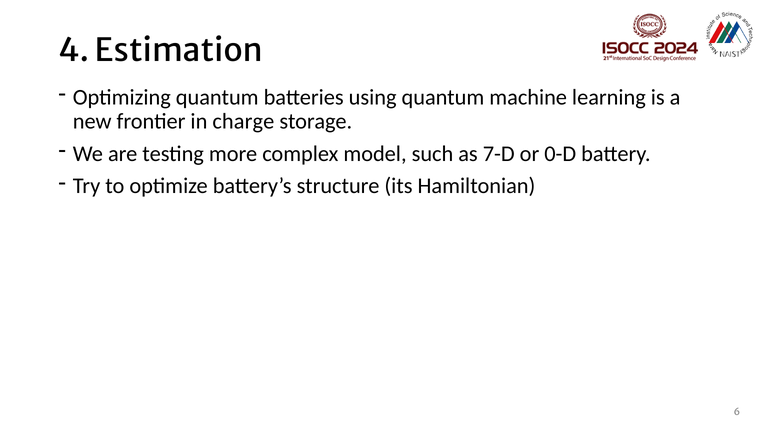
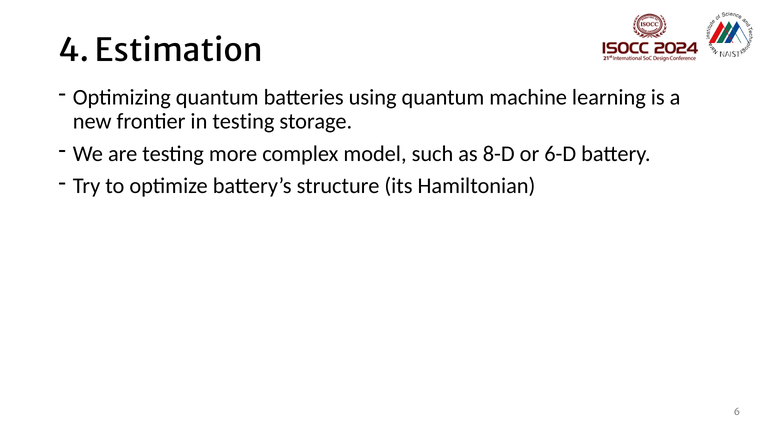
in charge: charge -> testing
7-D: 7-D -> 8-D
0-D: 0-D -> 6-D
